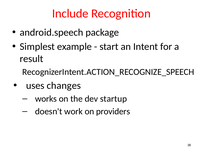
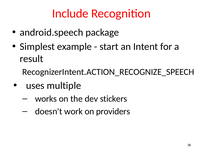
changes: changes -> multiple
startup: startup -> stickers
